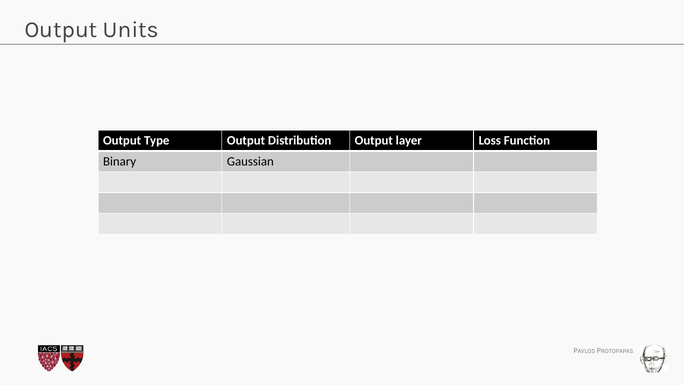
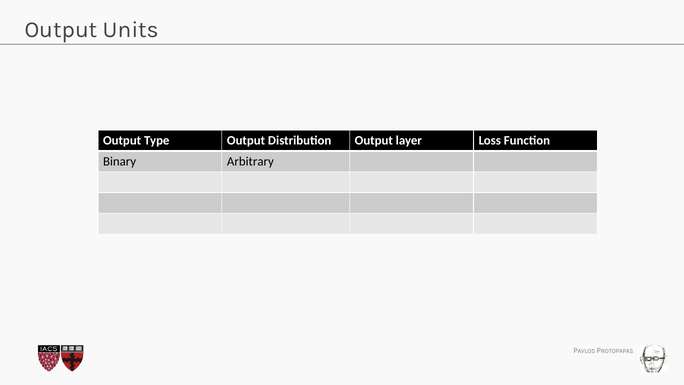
Gaussian: Gaussian -> Arbitrary
